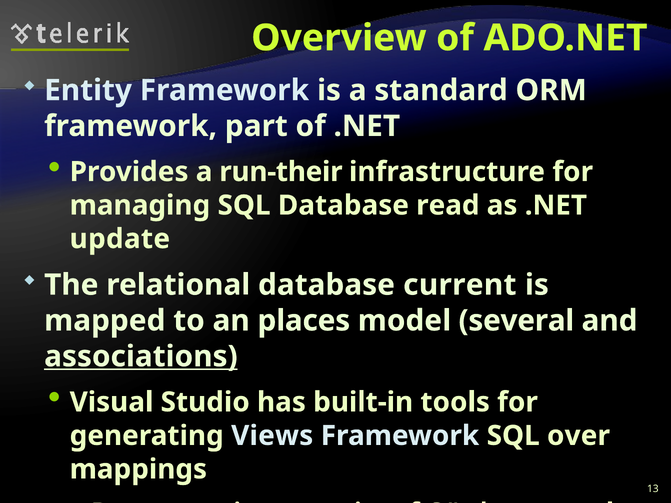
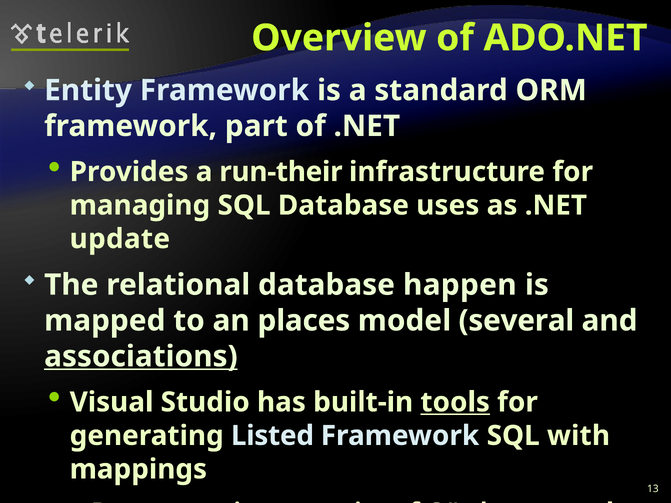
read: read -> uses
current: current -> happen
tools underline: none -> present
Views: Views -> Listed
over: over -> with
